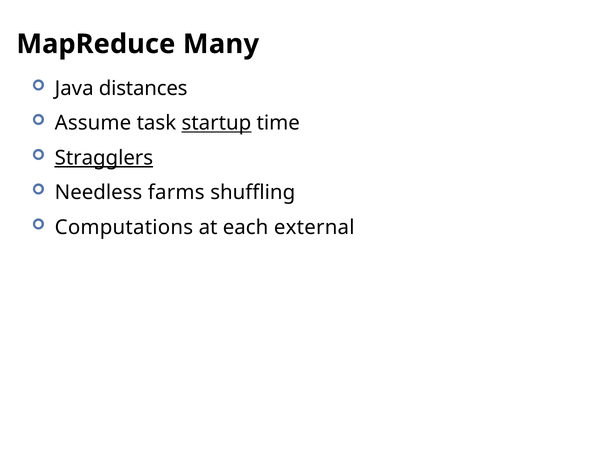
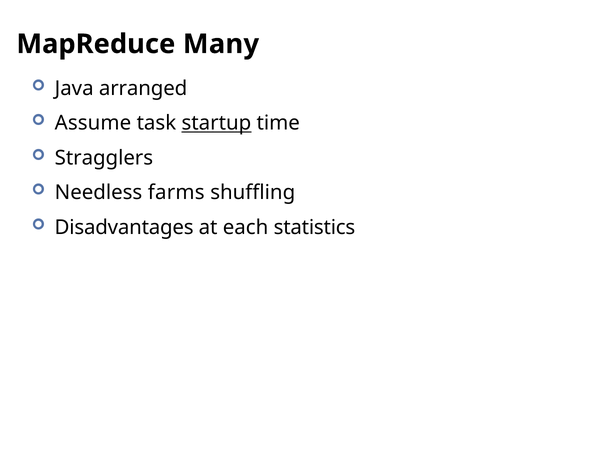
distances: distances -> arranged
Stragglers underline: present -> none
Computations: Computations -> Disadvantages
external: external -> statistics
